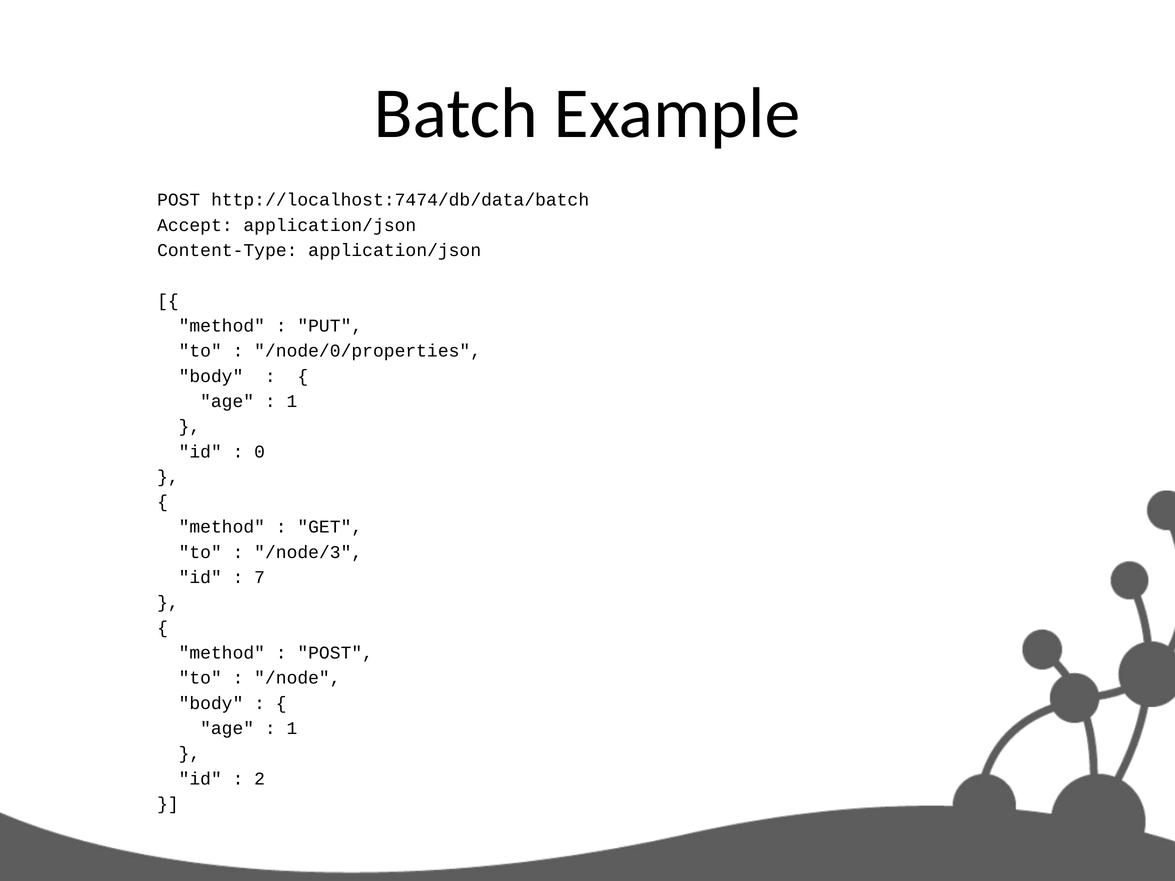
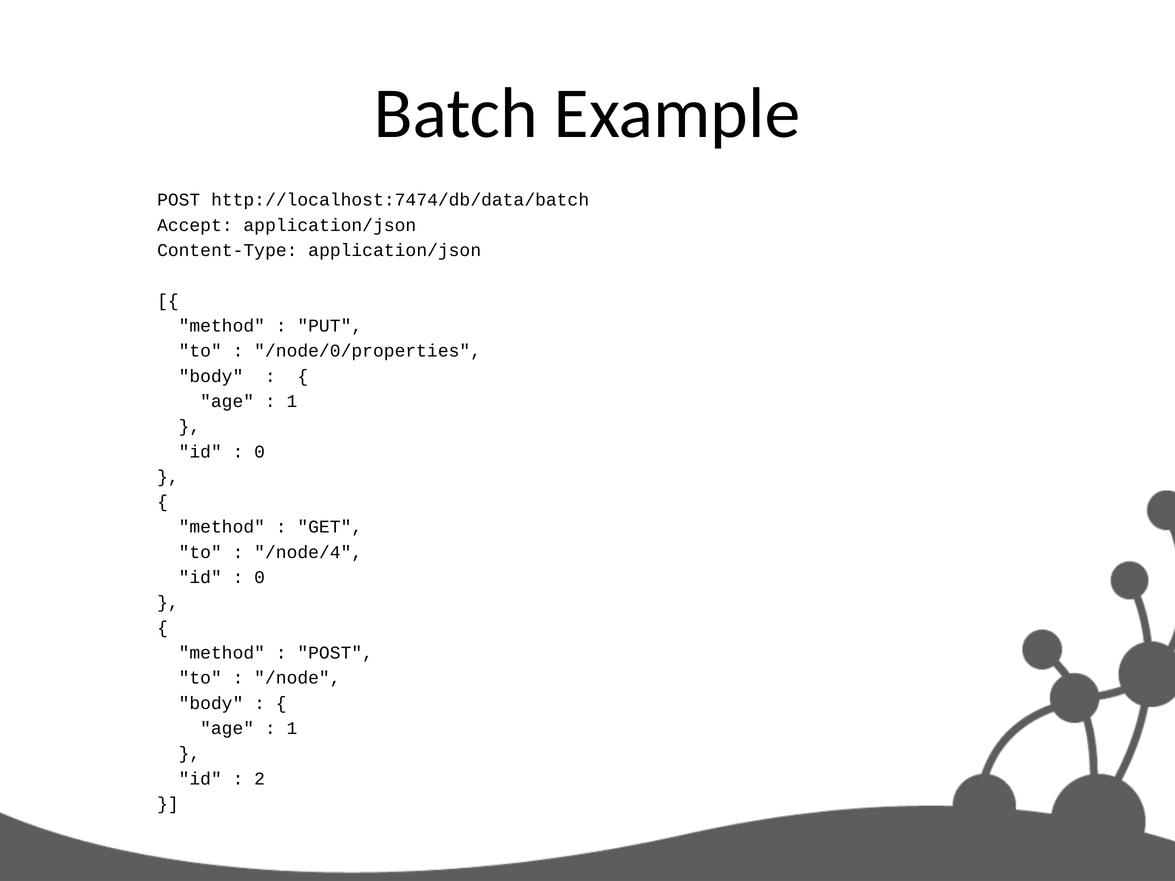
/node/3: /node/3 -> /node/4
7 at (260, 578): 7 -> 0
